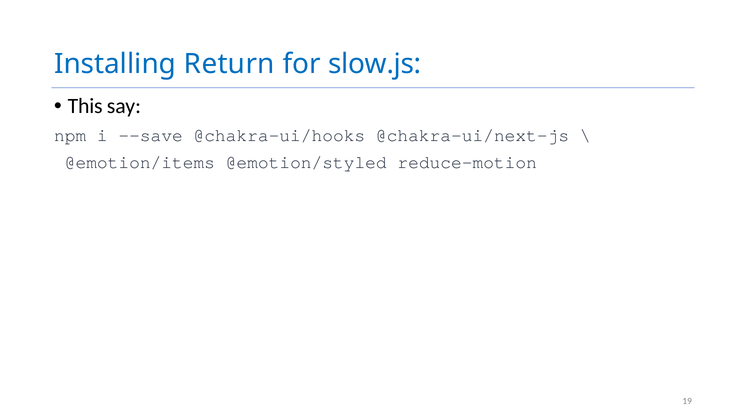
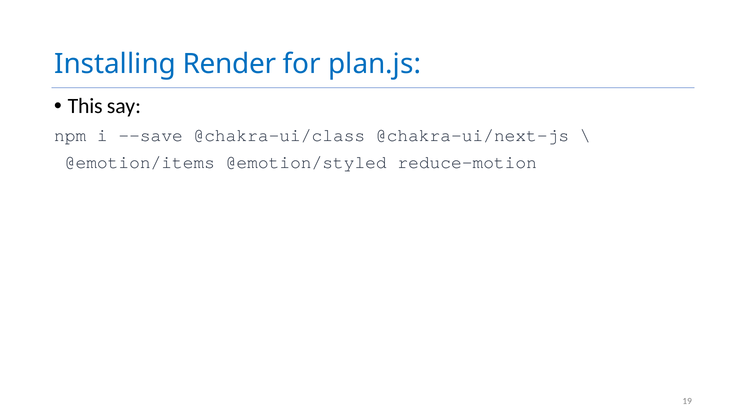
Return: Return -> Render
slow.js: slow.js -> plan.js
@chakra-ui/hooks: @chakra-ui/hooks -> @chakra-ui/class
